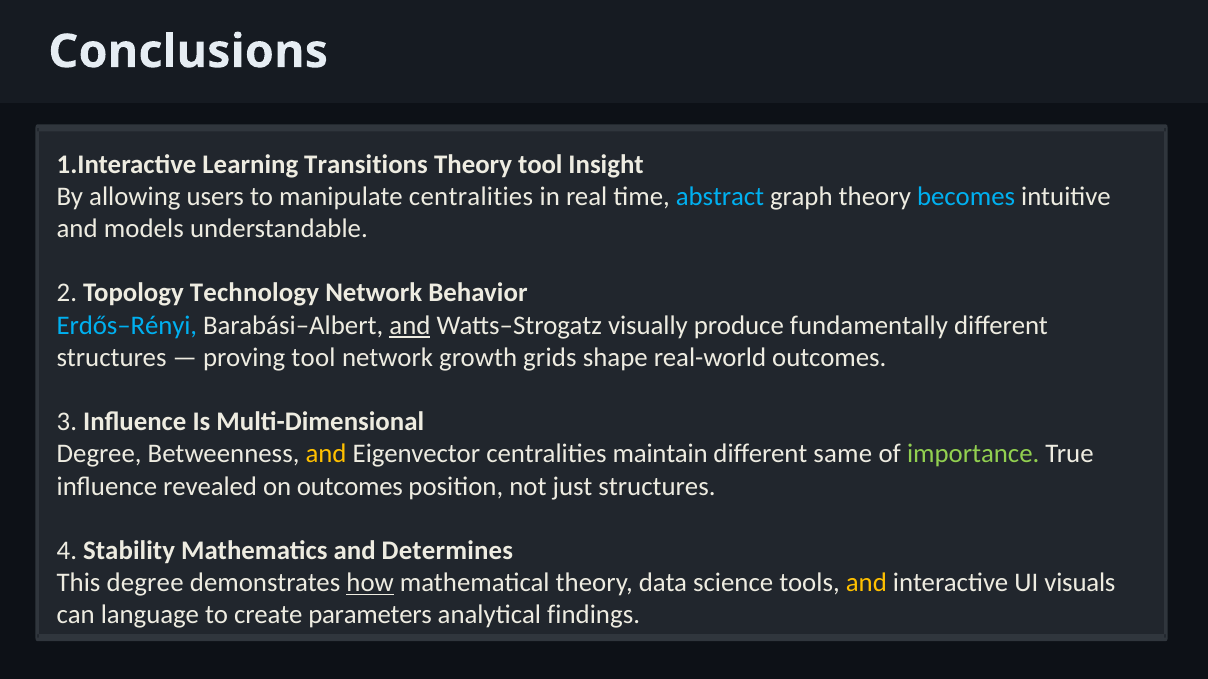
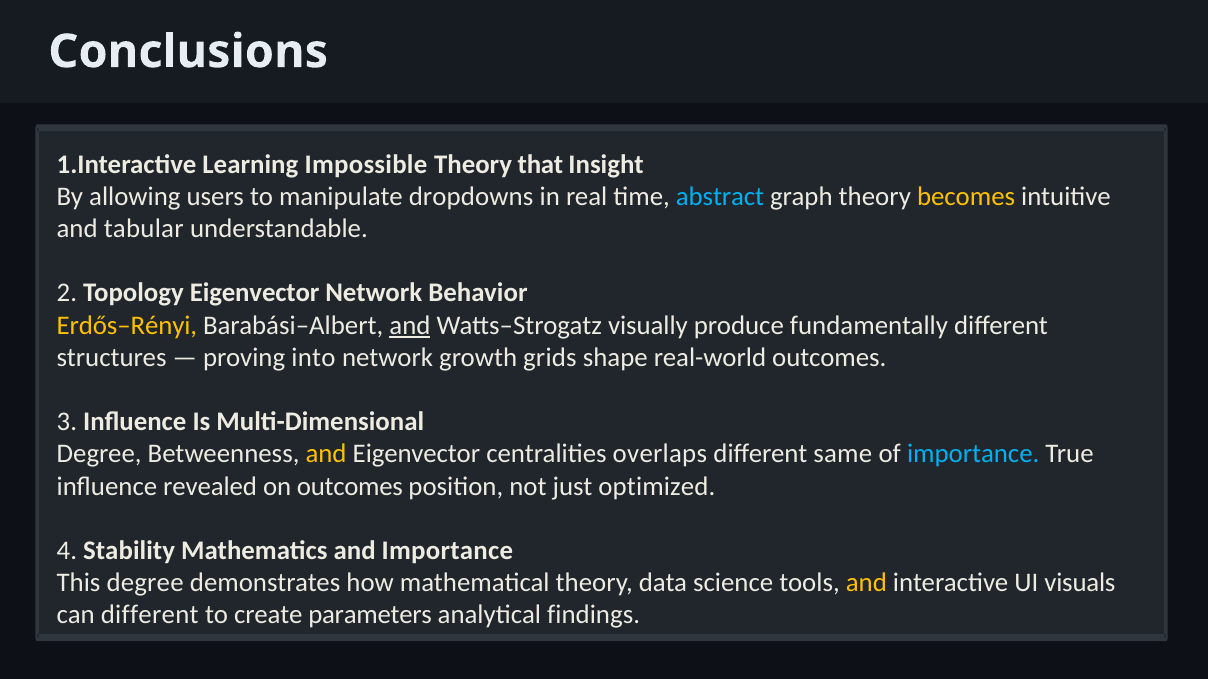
Transitions: Transitions -> Impossible
Theory tool: tool -> that
manipulate centralities: centralities -> dropdowns
becomes colour: light blue -> yellow
models: models -> tabular
Topology Technology: Technology -> Eigenvector
Erdős–Rényi colour: light blue -> yellow
proving tool: tool -> into
maintain: maintain -> overlaps
importance at (973, 454) colour: light green -> light blue
just structures: structures -> optimized
and Determines: Determines -> Importance
how underline: present -> none
can language: language -> different
